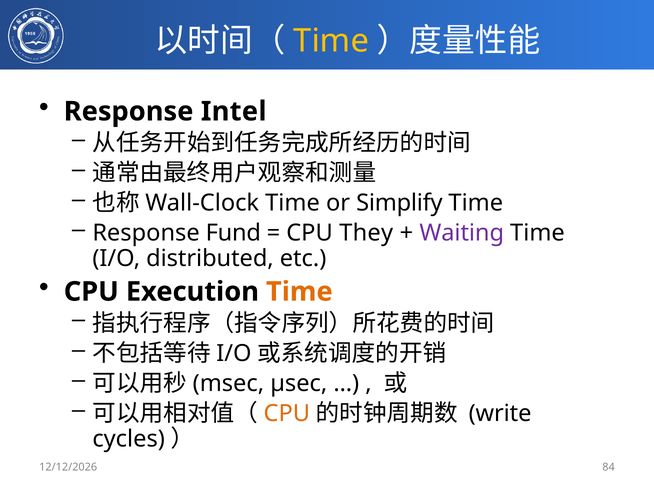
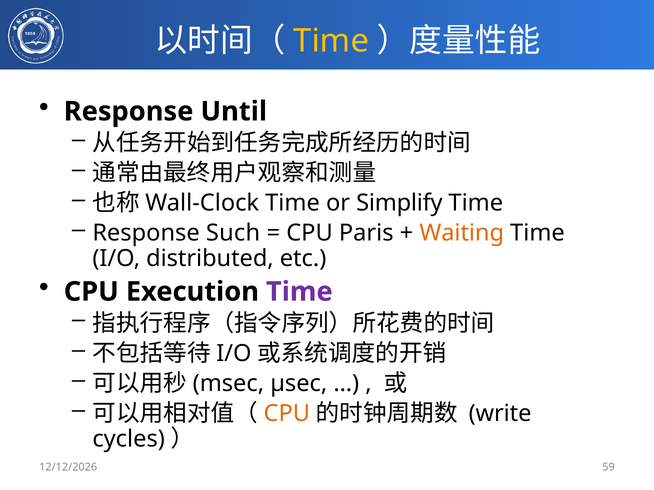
Intel: Intel -> Until
Fund: Fund -> Such
They: They -> Paris
Waiting colour: purple -> orange
Time at (299, 292) colour: orange -> purple
84: 84 -> 59
